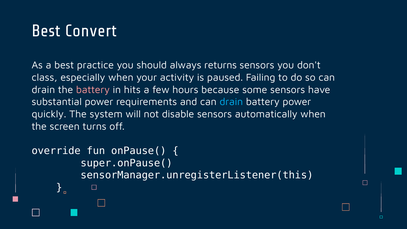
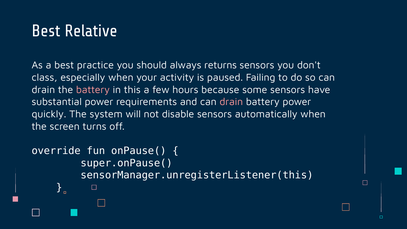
Convert: Convert -> Relative
hits: hits -> this
drain at (231, 102) colour: light blue -> pink
